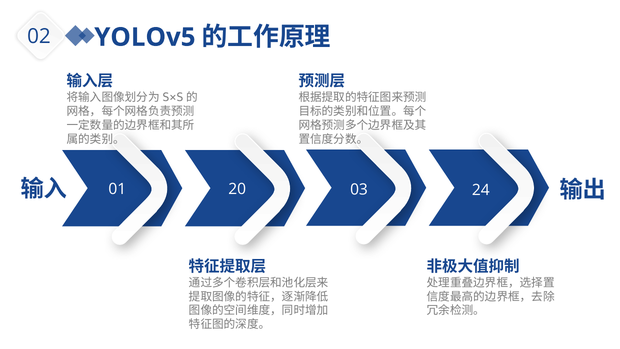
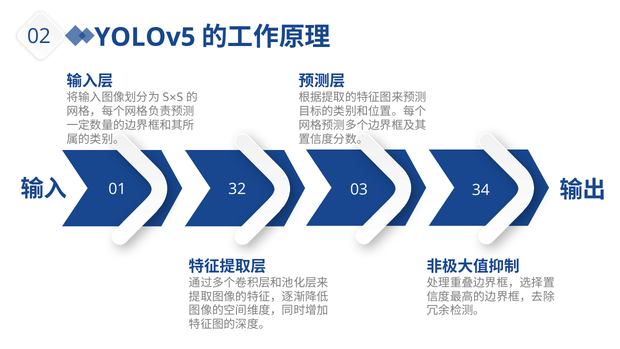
20: 20 -> 32
24: 24 -> 34
